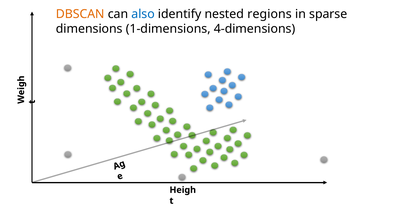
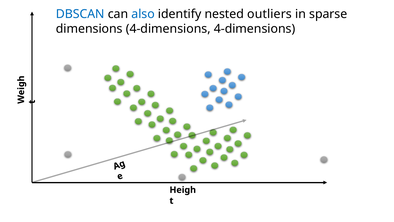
DBSCAN colour: orange -> blue
regions: regions -> outliers
dimensions 1-dimensions: 1-dimensions -> 4-dimensions
